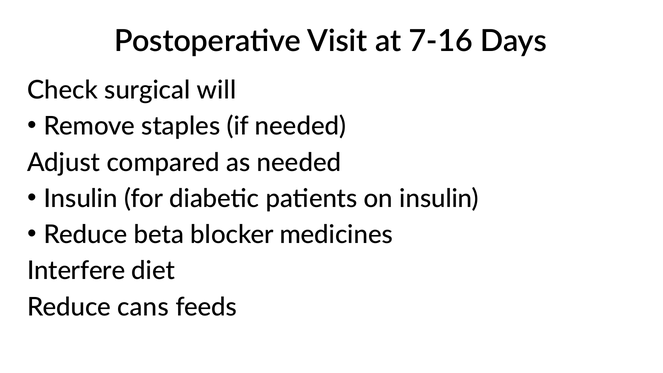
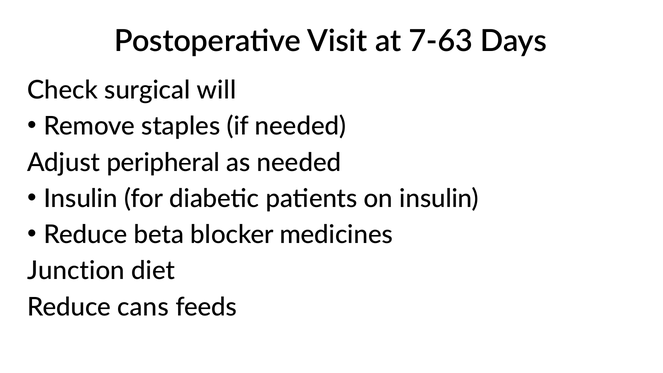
7-16: 7-16 -> 7-63
compared: compared -> peripheral
Interfere: Interfere -> Junction
